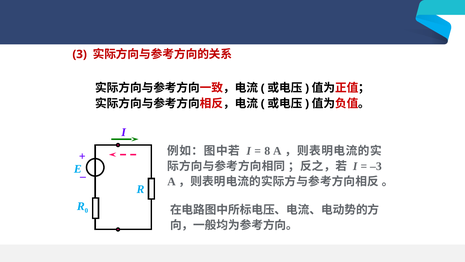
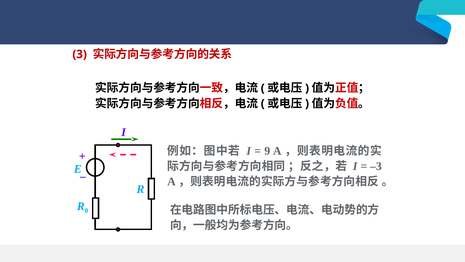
8: 8 -> 9
